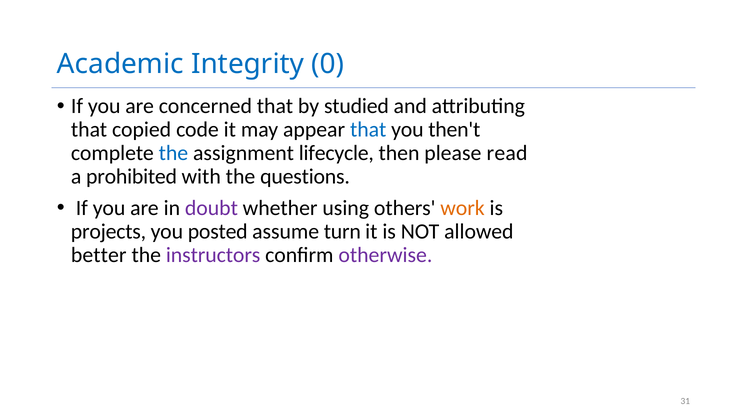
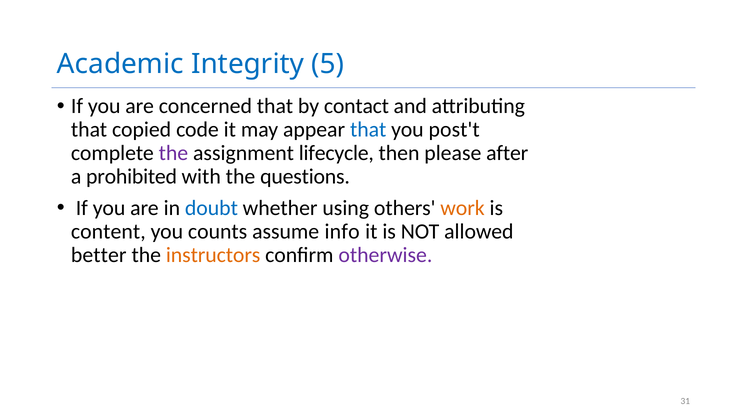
0: 0 -> 5
studied: studied -> contact
then't: then't -> post't
the at (173, 153) colour: blue -> purple
read: read -> after
doubt colour: purple -> blue
projects: projects -> content
posted: posted -> counts
turn: turn -> info
instructors colour: purple -> orange
